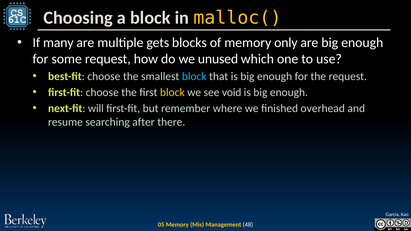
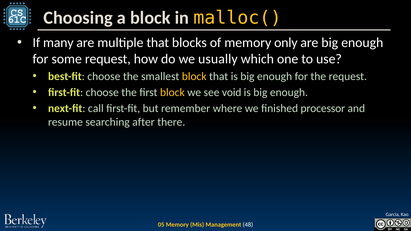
multiple gets: gets -> that
unused: unused -> usually
block at (194, 76) colour: light blue -> yellow
will: will -> call
overhead: overhead -> processor
